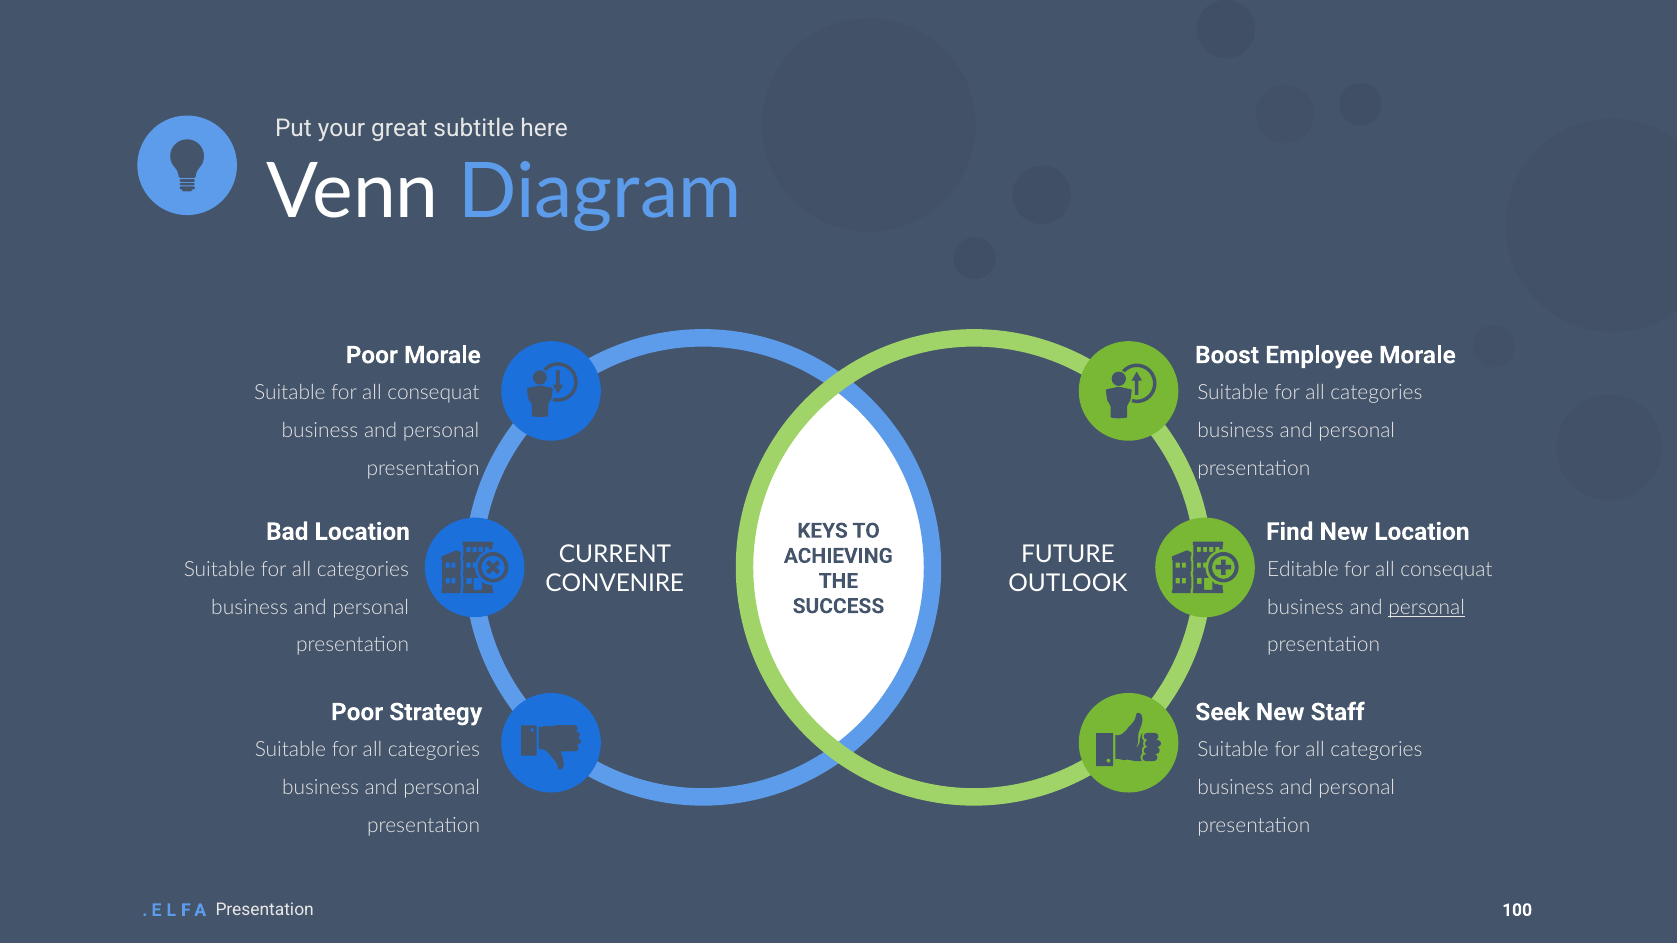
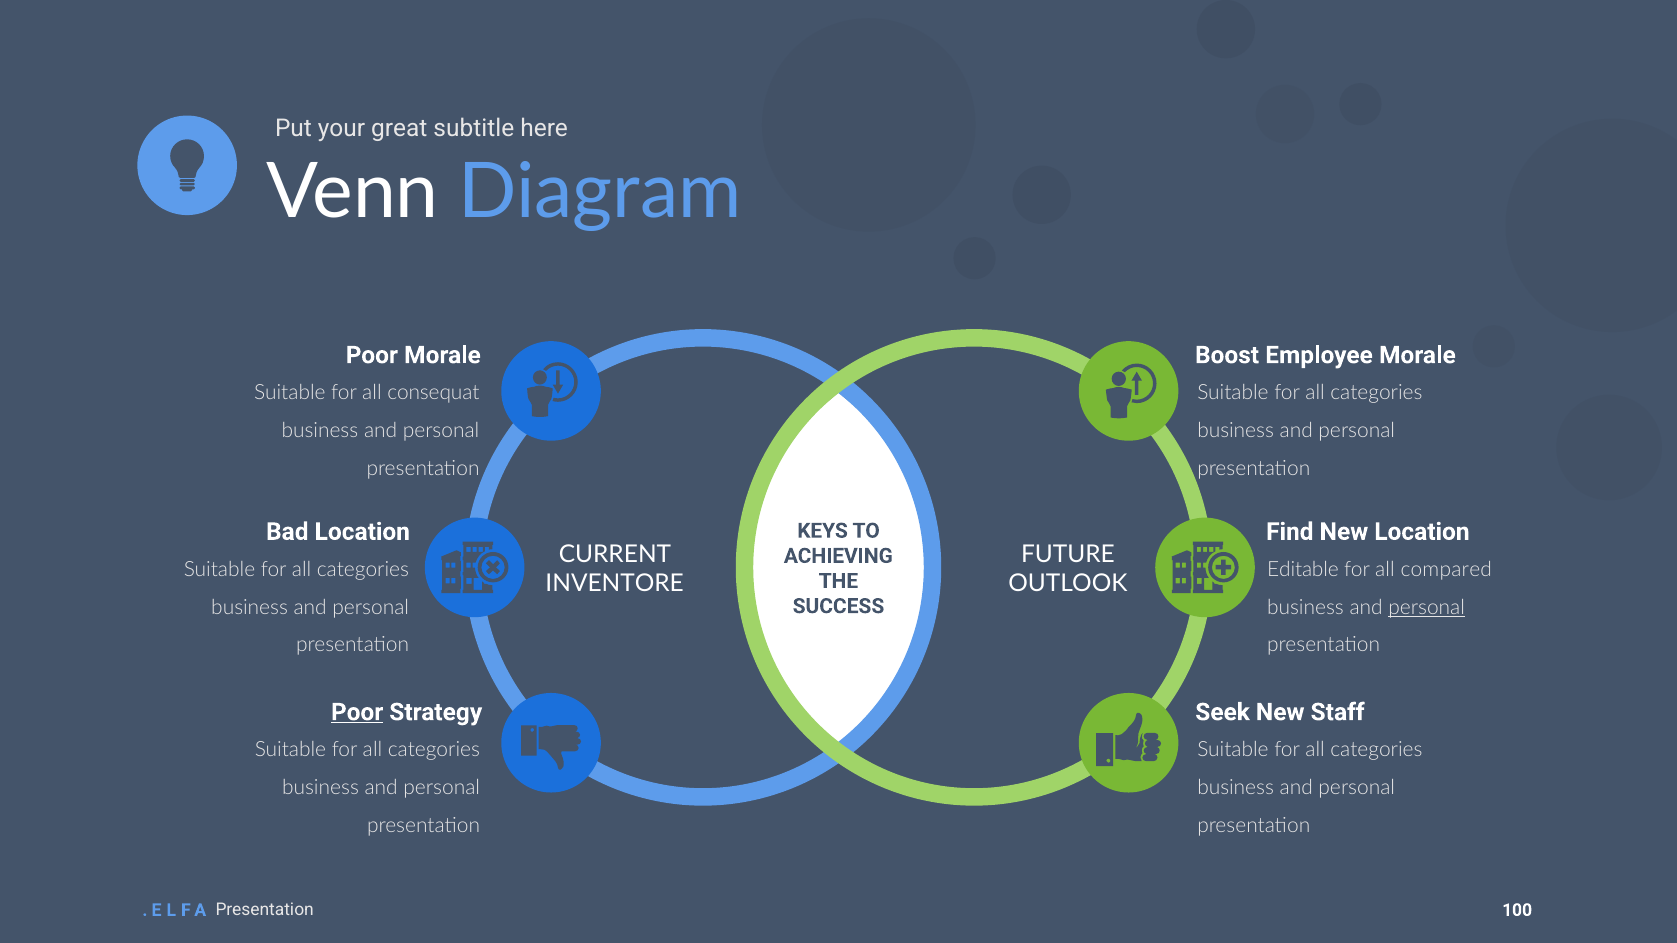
consequat at (1446, 570): consequat -> compared
CONVENIRE: CONVENIRE -> INVENTORE
Poor at (357, 712) underline: none -> present
